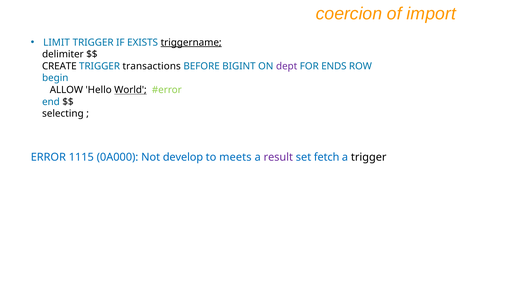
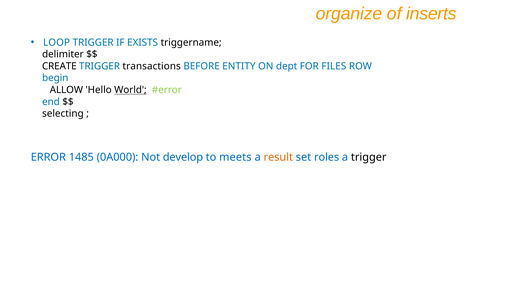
coercion: coercion -> organize
import: import -> inserts
LIMIT: LIMIT -> LOOP
triggername underline: present -> none
BIGINT: BIGINT -> ENTITY
dept colour: purple -> blue
ENDS: ENDS -> FILES
1115: 1115 -> 1485
result colour: purple -> orange
fetch: fetch -> roles
